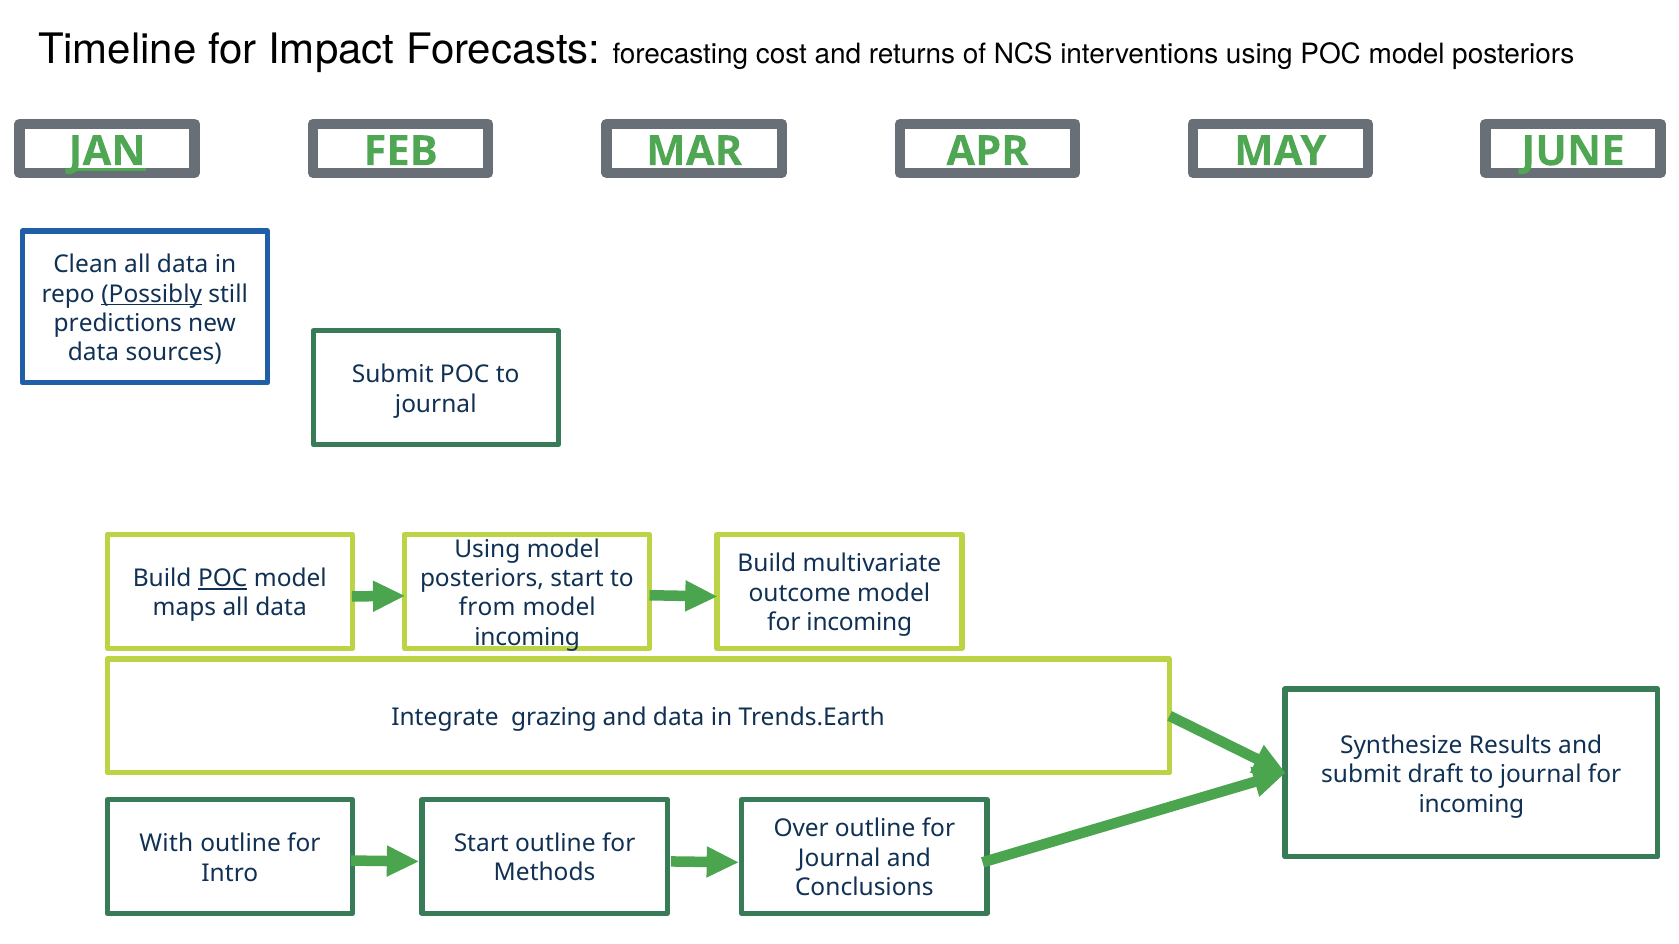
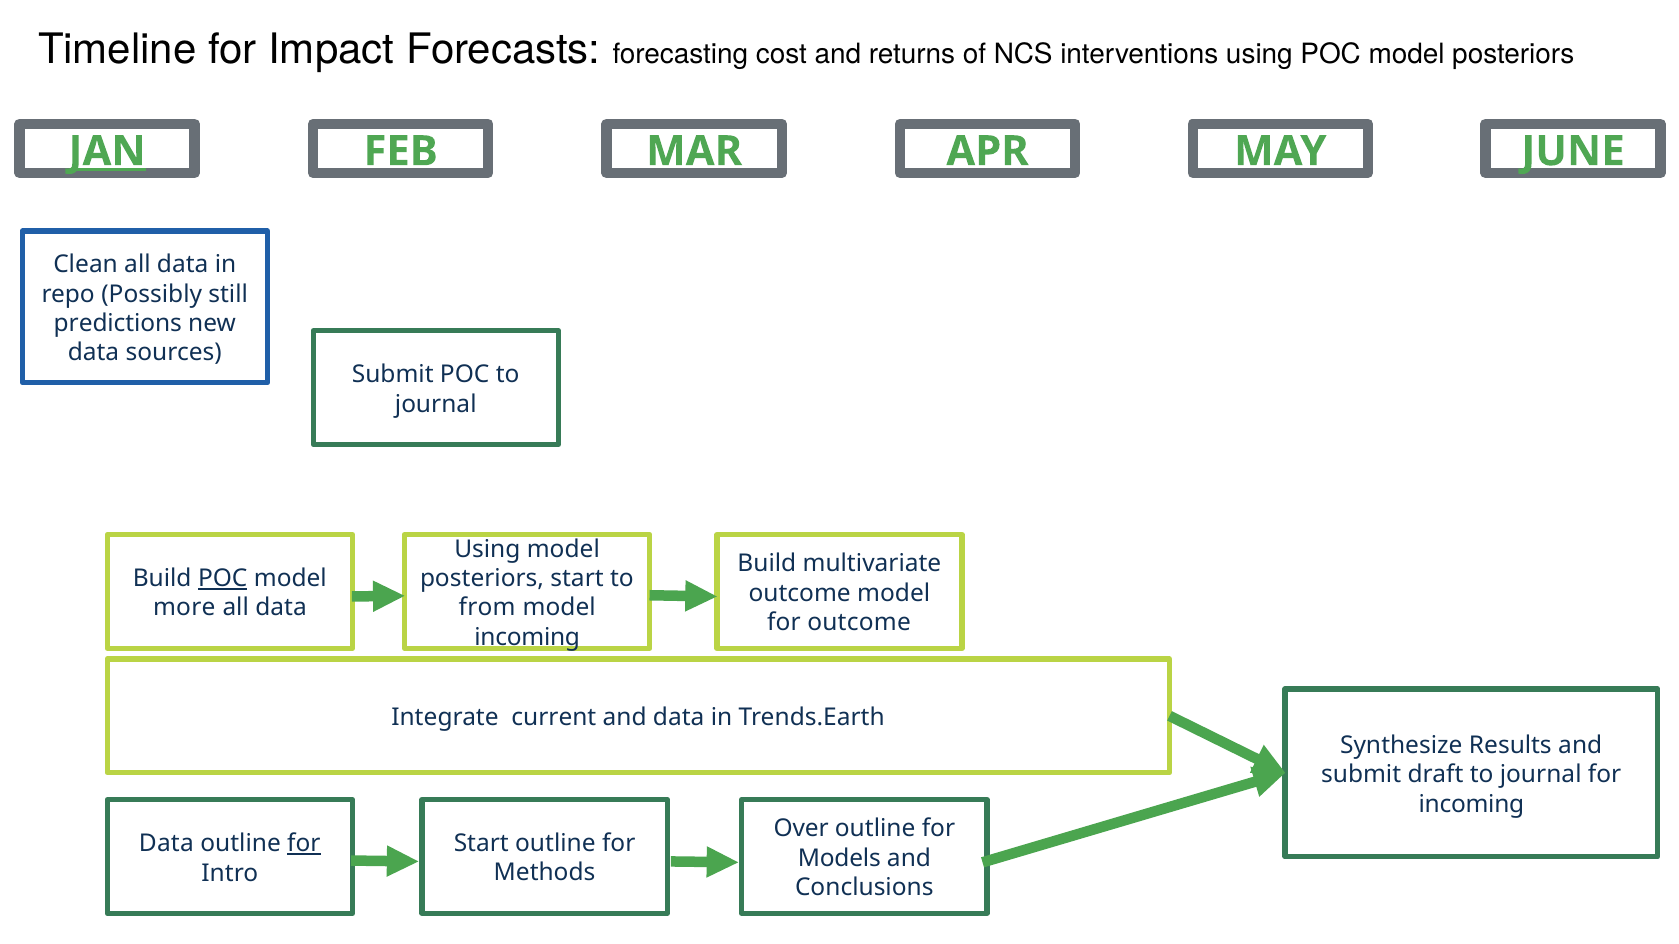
Possibly underline: present -> none
maps: maps -> more
incoming at (859, 623): incoming -> outcome
grazing: grazing -> current
With at (166, 844): With -> Data
for at (304, 844) underline: none -> present
Journal at (839, 858): Journal -> Models
